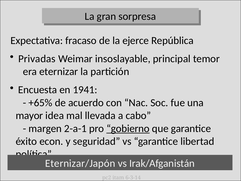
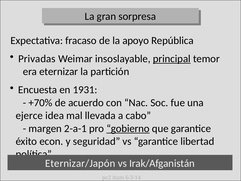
ejerce: ejerce -> apoyo
principal underline: none -> present
1941: 1941 -> 1931
+65%: +65% -> +70%
mayor: mayor -> ejerce
